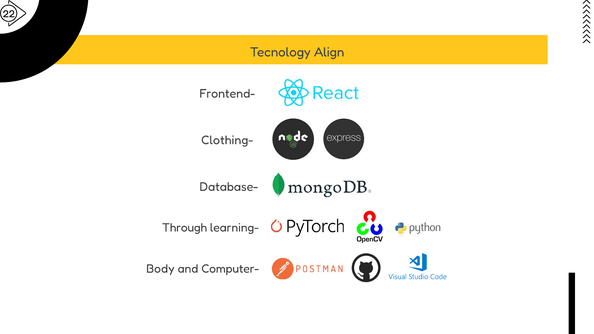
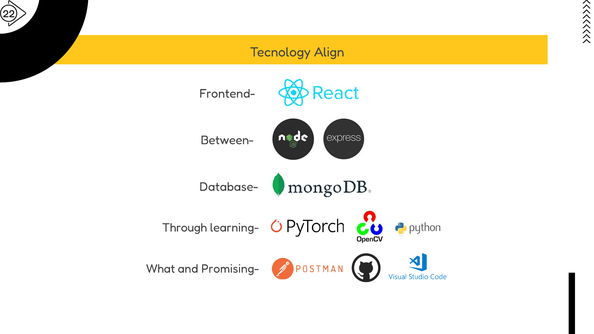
Clothing-: Clothing- -> Between-
Body: Body -> What
Computer-: Computer- -> Promising-
